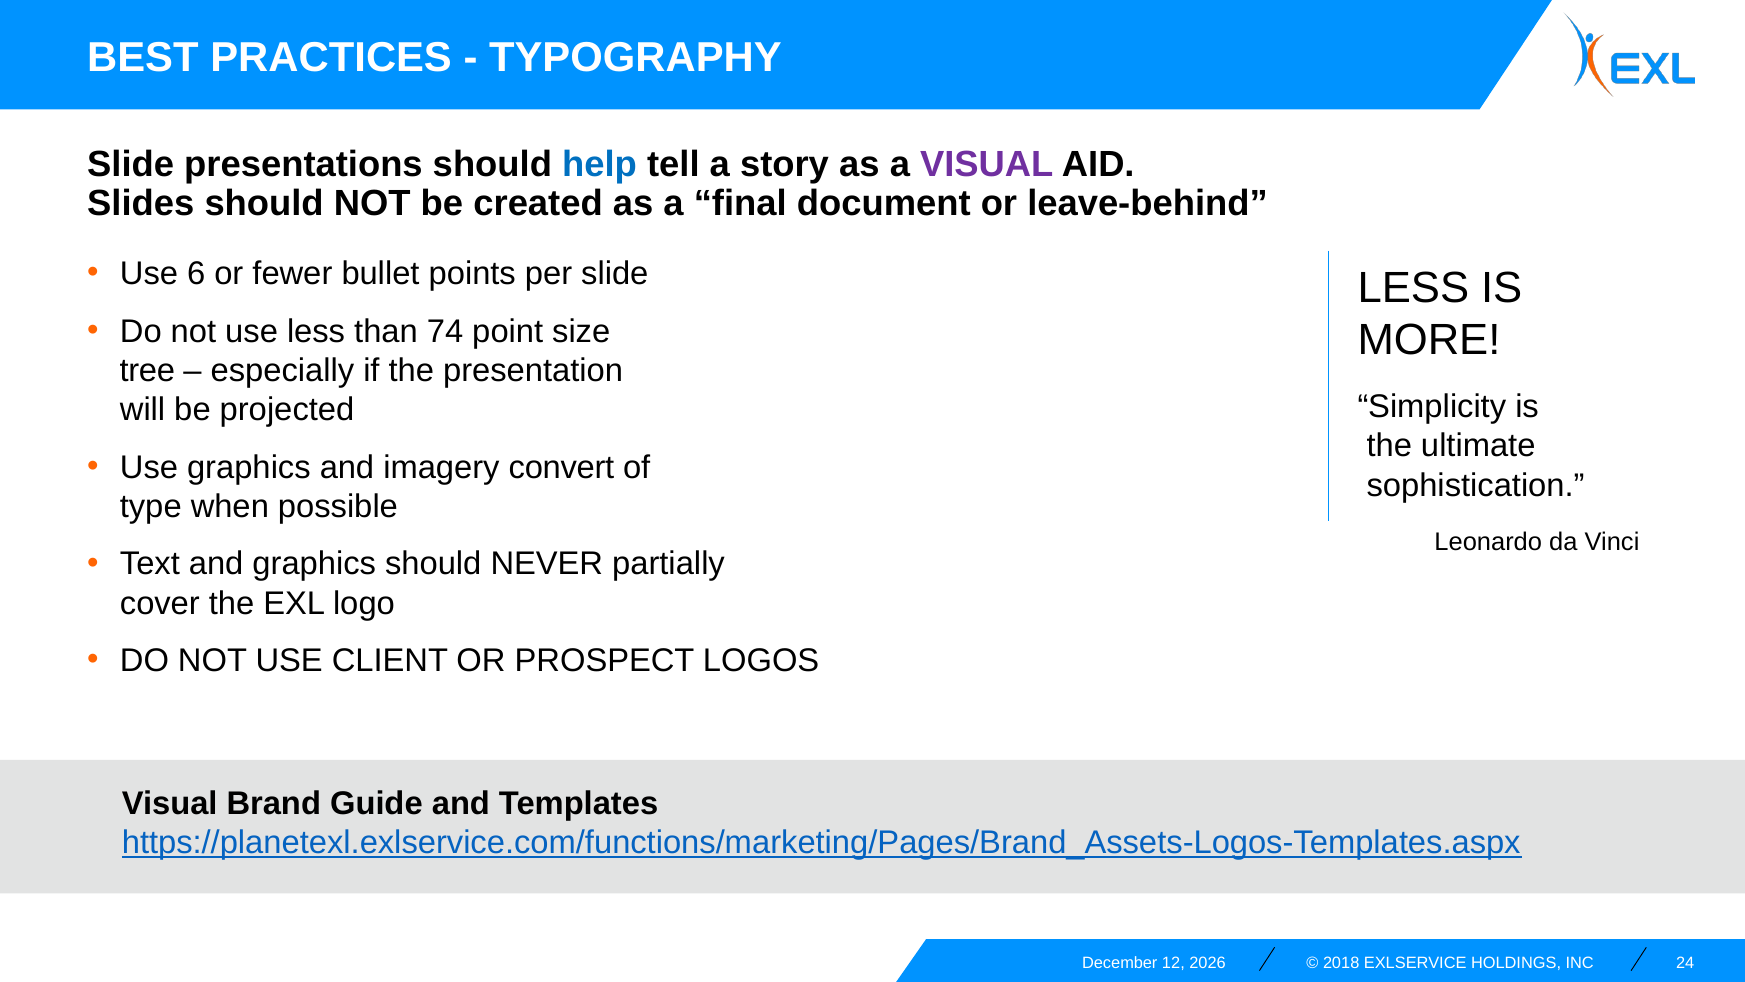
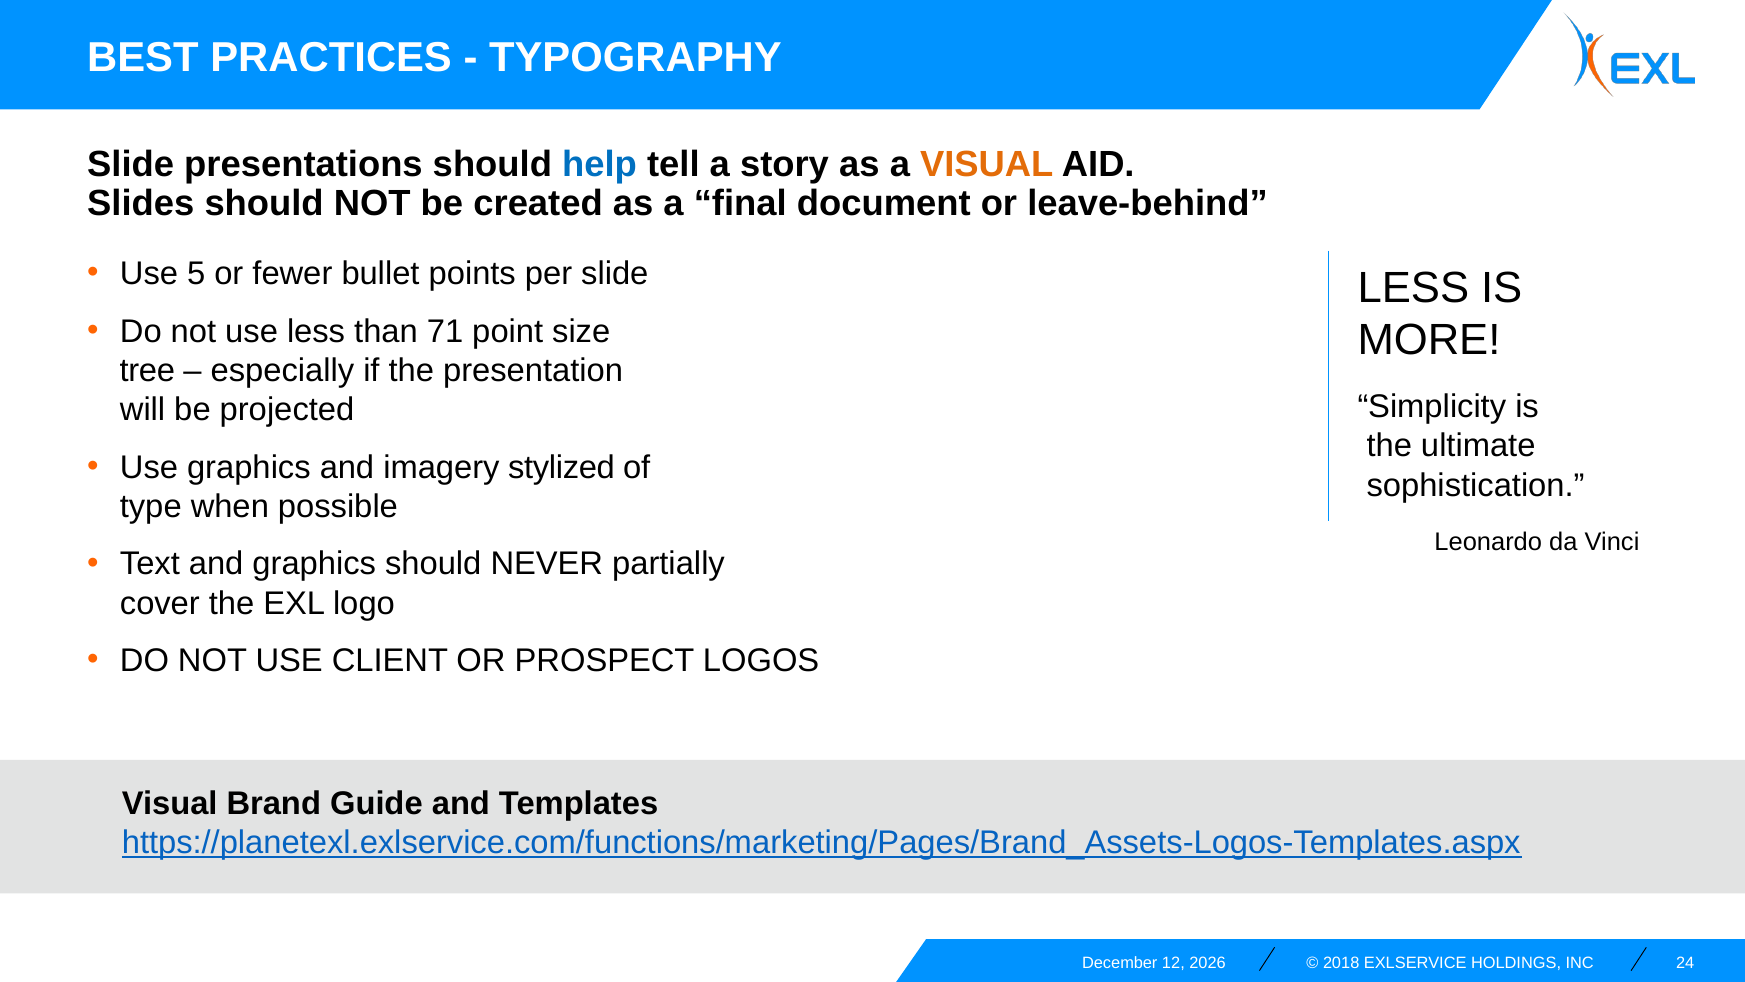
VISUAL at (987, 164) colour: purple -> orange
6: 6 -> 5
74: 74 -> 71
convert: convert -> stylized
